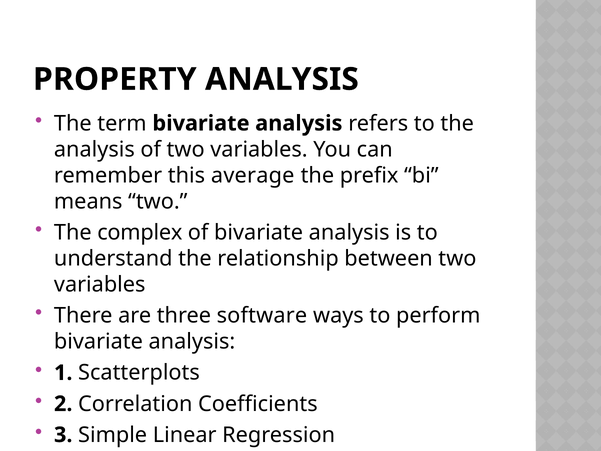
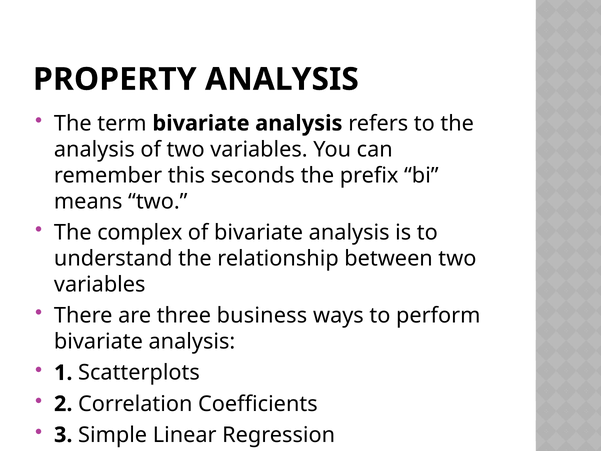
average: average -> seconds
software: software -> business
